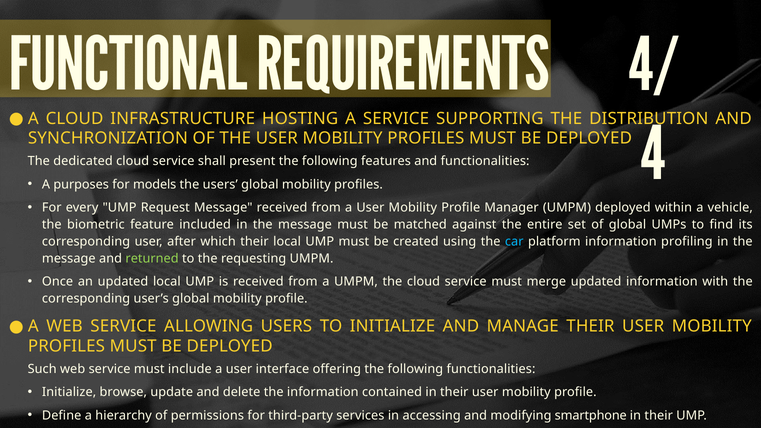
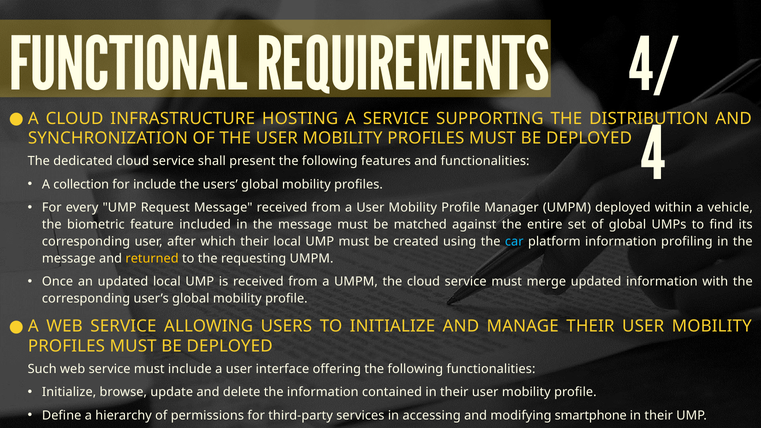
purposes: purposes -> collection
for models: models -> include
returned colour: light green -> yellow
